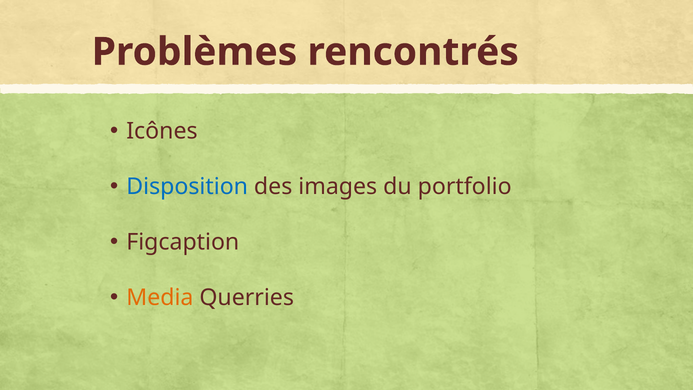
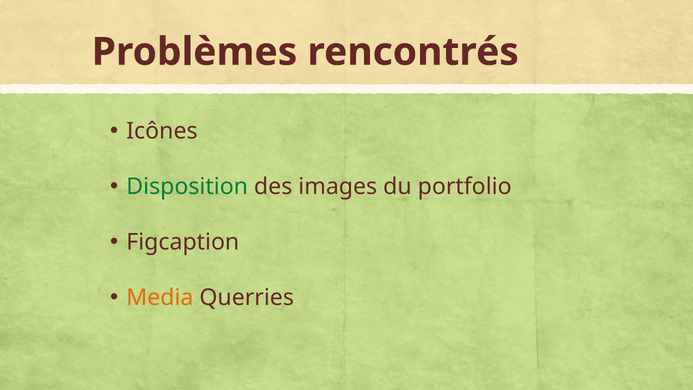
Disposition colour: blue -> green
